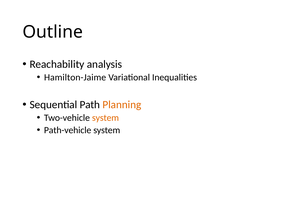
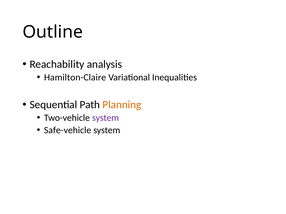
Hamilton-Jaime: Hamilton-Jaime -> Hamilton-Claire
system at (105, 118) colour: orange -> purple
Path-vehicle: Path-vehicle -> Safe-vehicle
